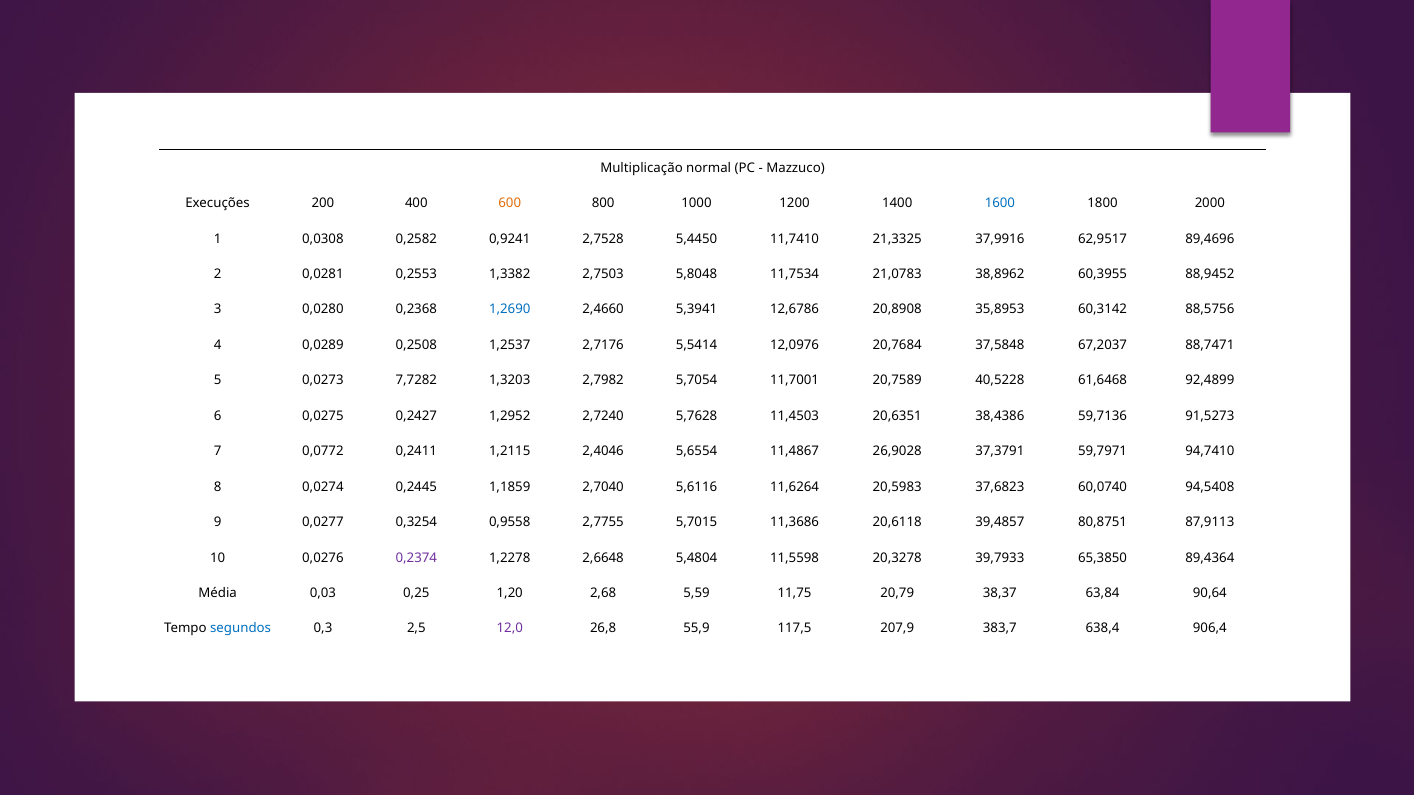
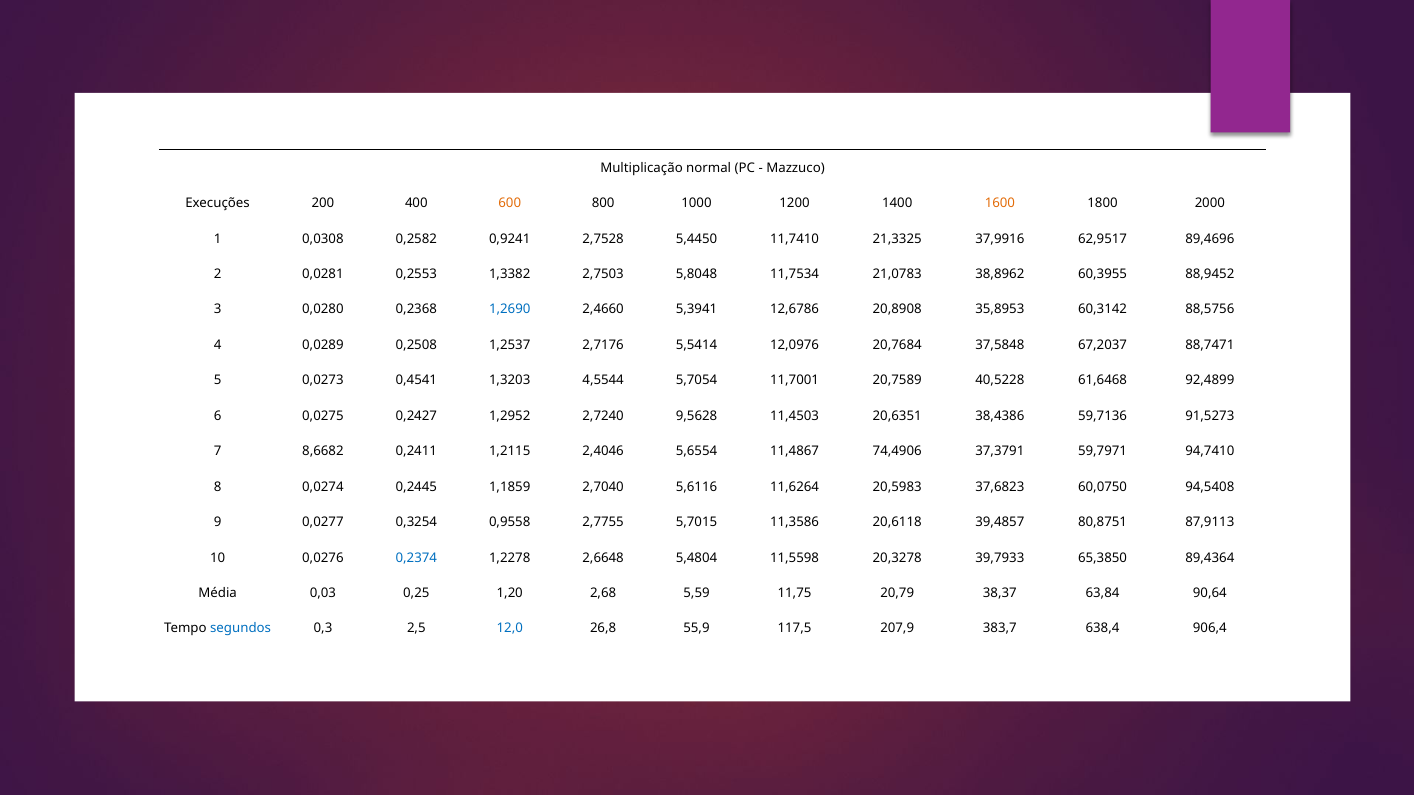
1600 colour: blue -> orange
7,7282: 7,7282 -> 0,4541
2,7982: 2,7982 -> 4,5544
5,7628: 5,7628 -> 9,5628
0,0772: 0,0772 -> 8,6682
26,9028: 26,9028 -> 74,4906
60,0740: 60,0740 -> 60,0750
11,3686: 11,3686 -> 11,3586
0,2374 colour: purple -> blue
12,0 colour: purple -> blue
